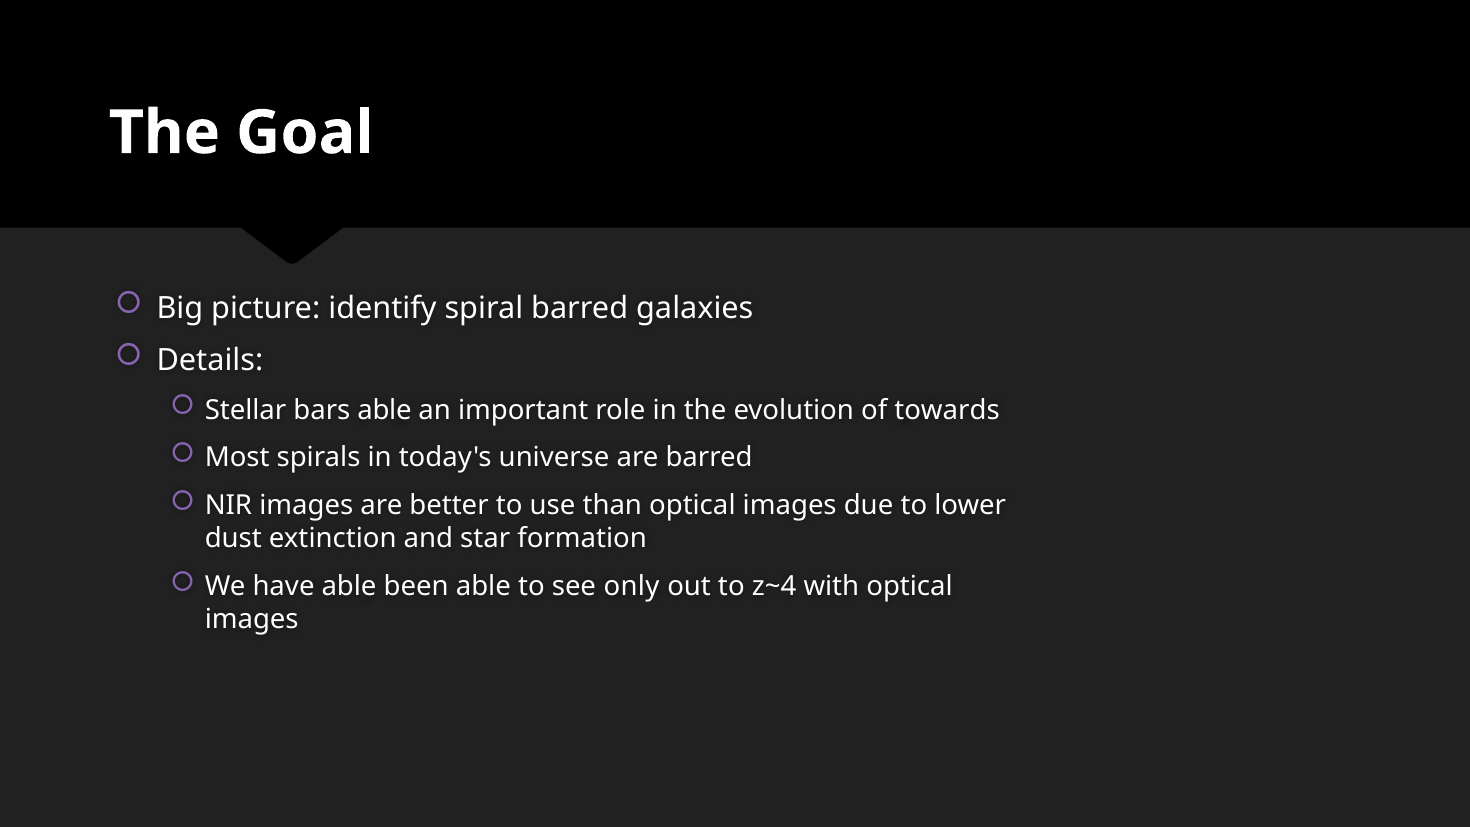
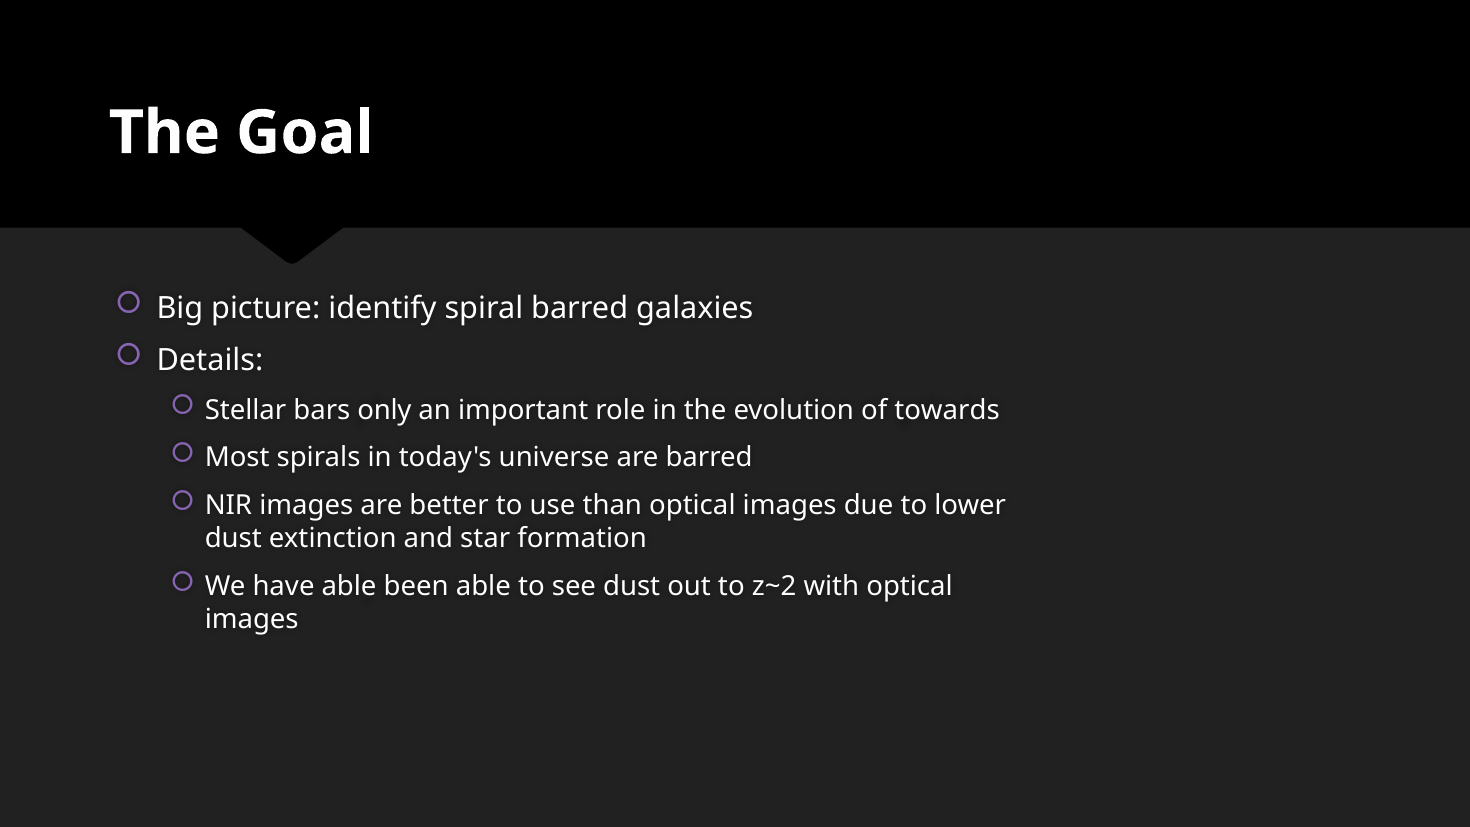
bars able: able -> only
see only: only -> dust
z~4: z~4 -> z~2
